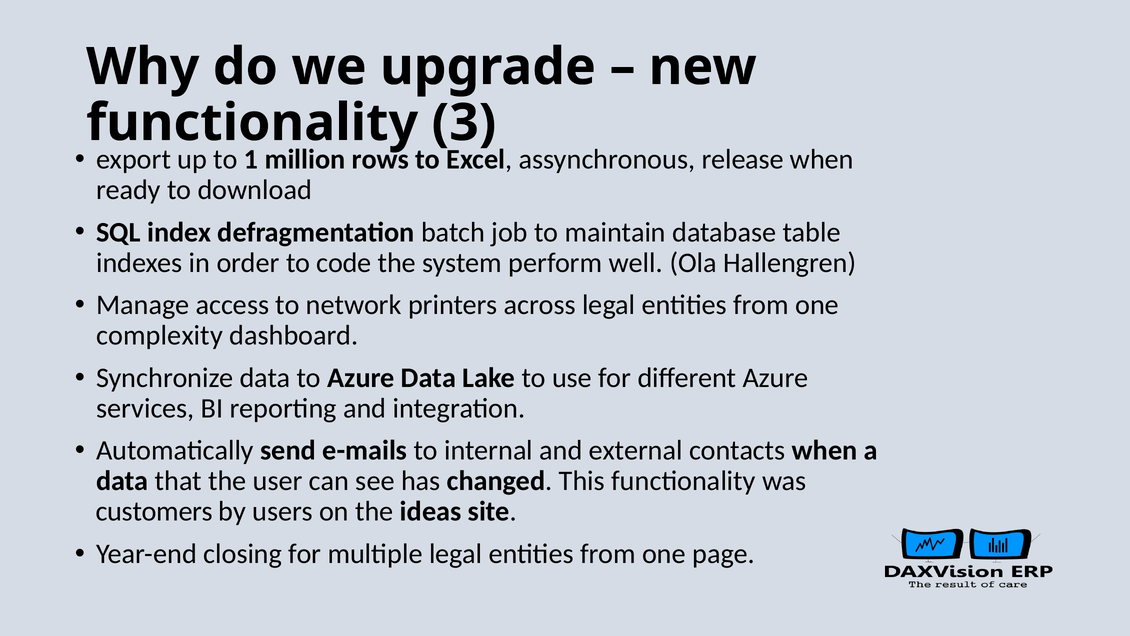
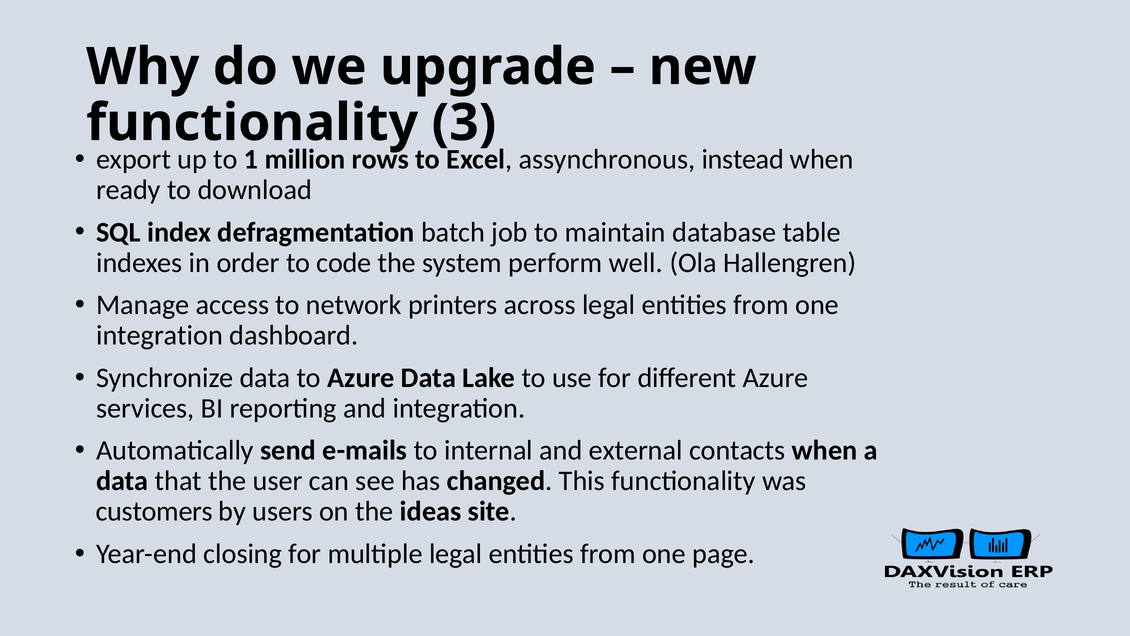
release: release -> instead
complexity at (159, 335): complexity -> integration
